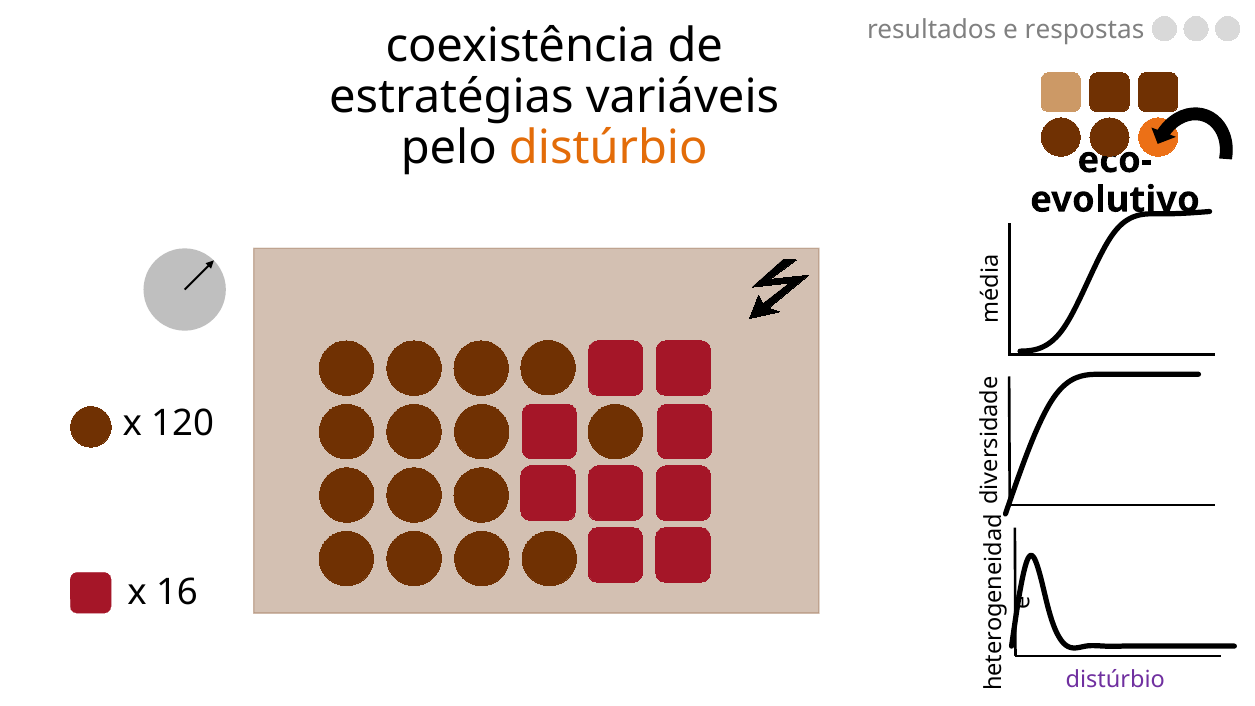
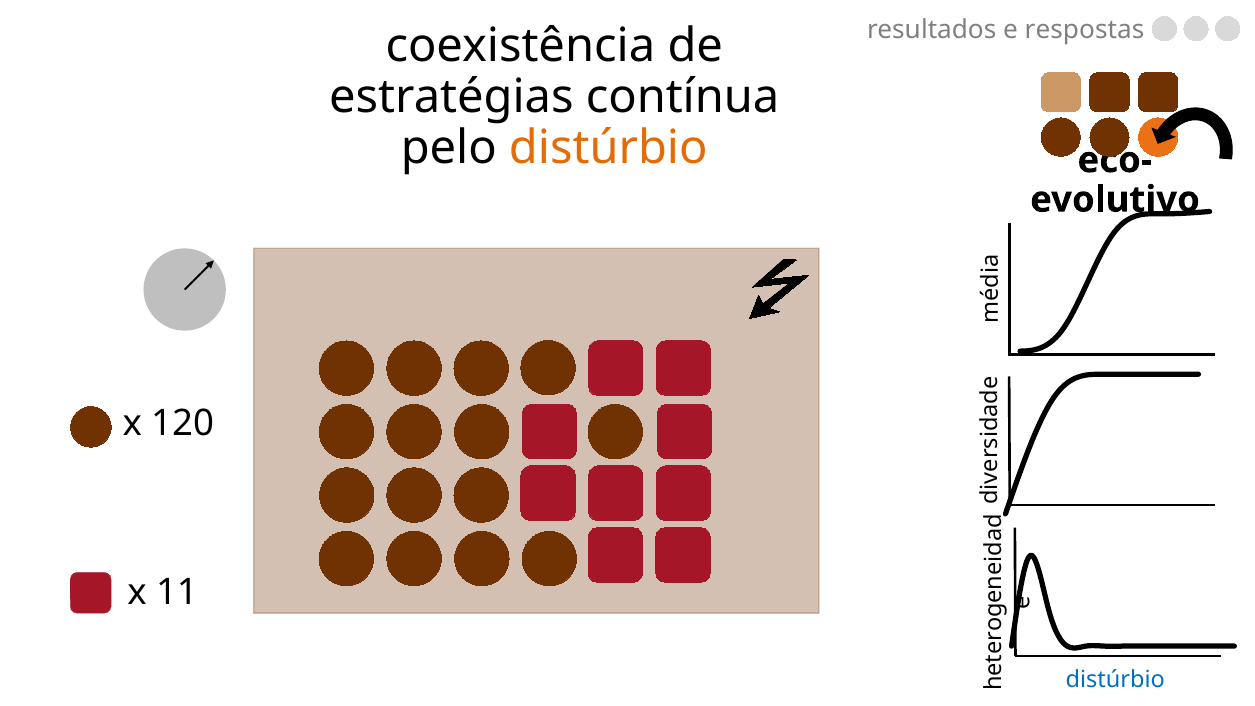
variáveis: variáveis -> contínua
16: 16 -> 11
distúrbio at (1115, 680) colour: purple -> blue
